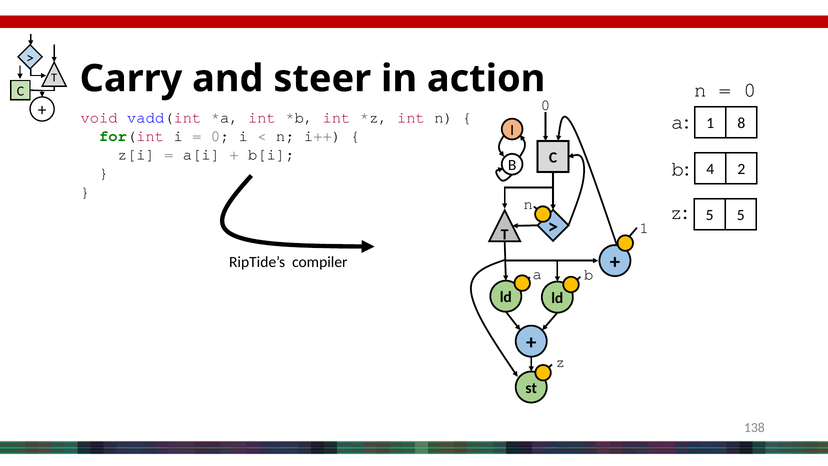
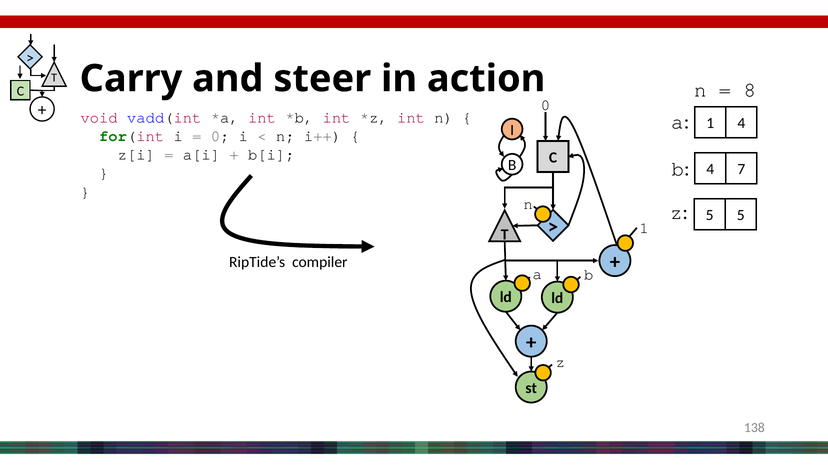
0 at (750, 90): 0 -> 8
1 8: 8 -> 4
2: 2 -> 7
